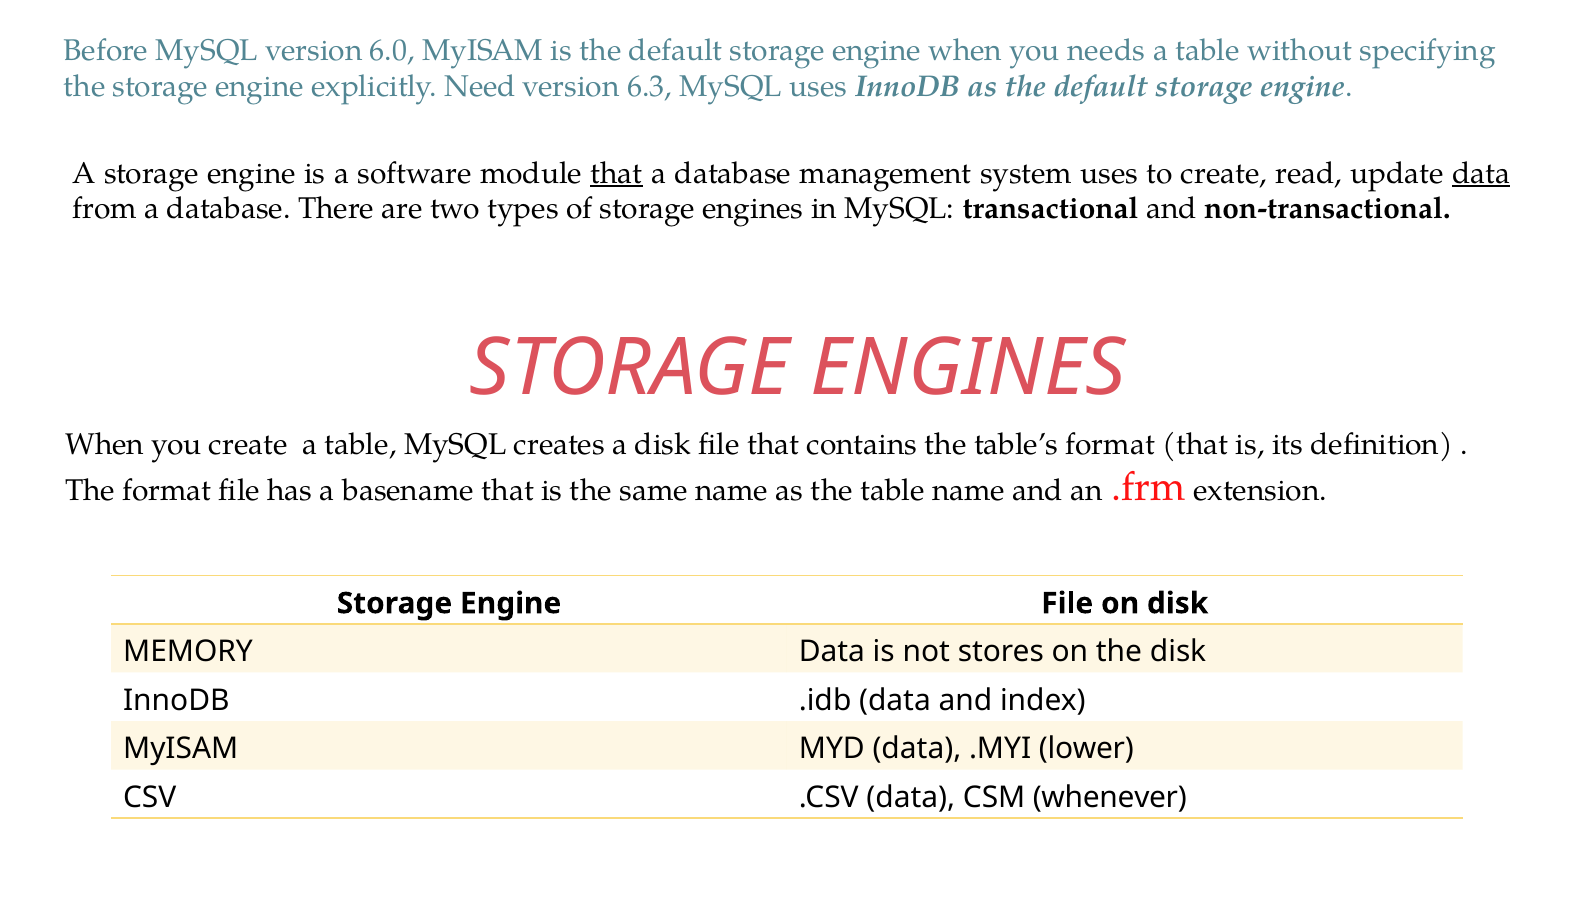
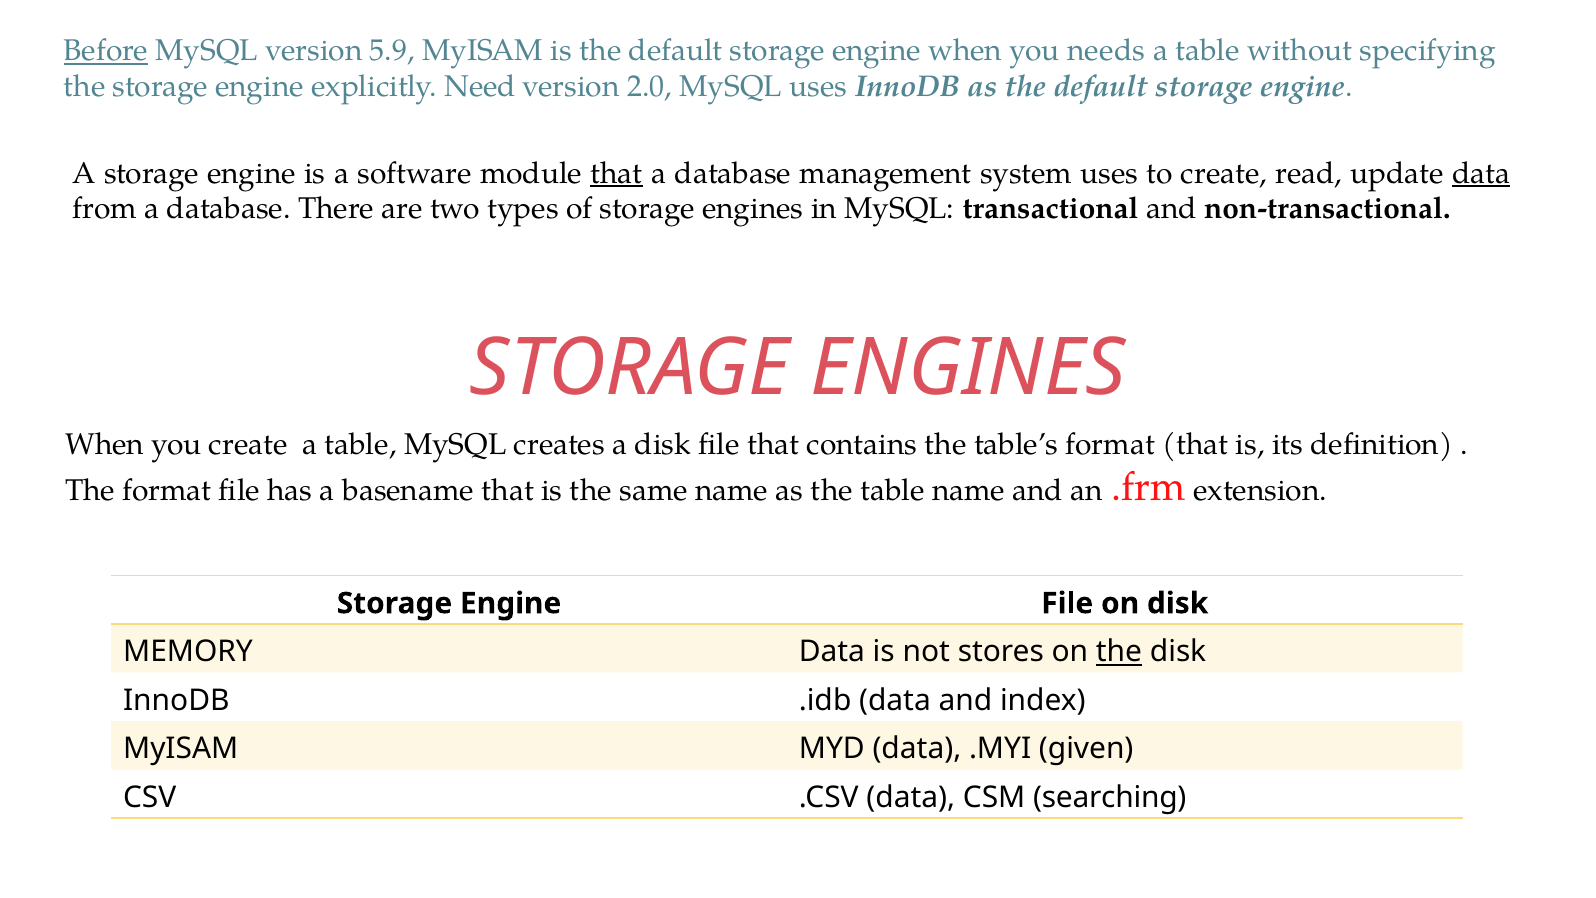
Before underline: none -> present
6.0: 6.0 -> 5.9
6.3: 6.3 -> 2.0
the at (1119, 652) underline: none -> present
lower: lower -> given
whenever: whenever -> searching
